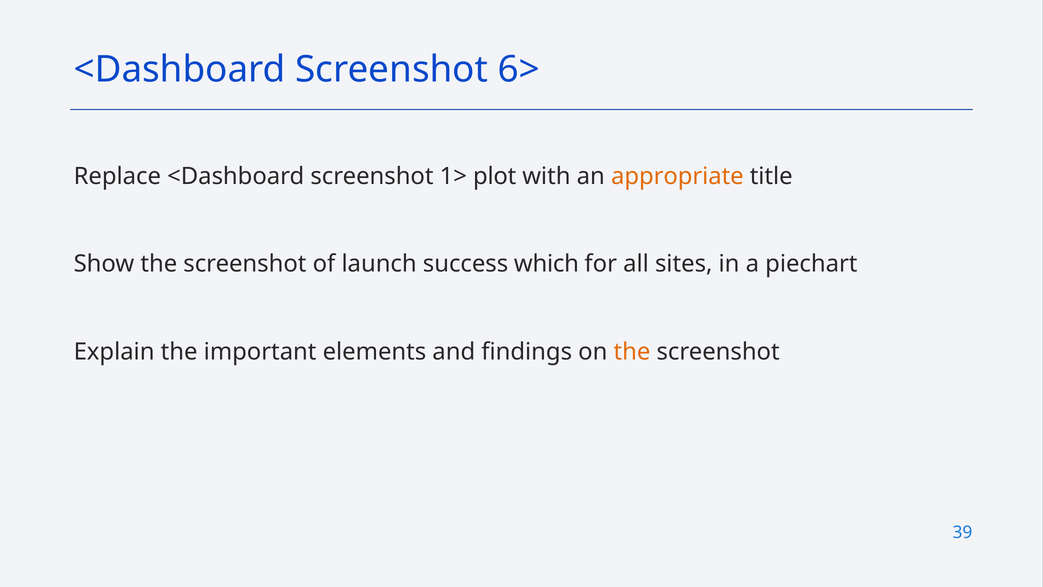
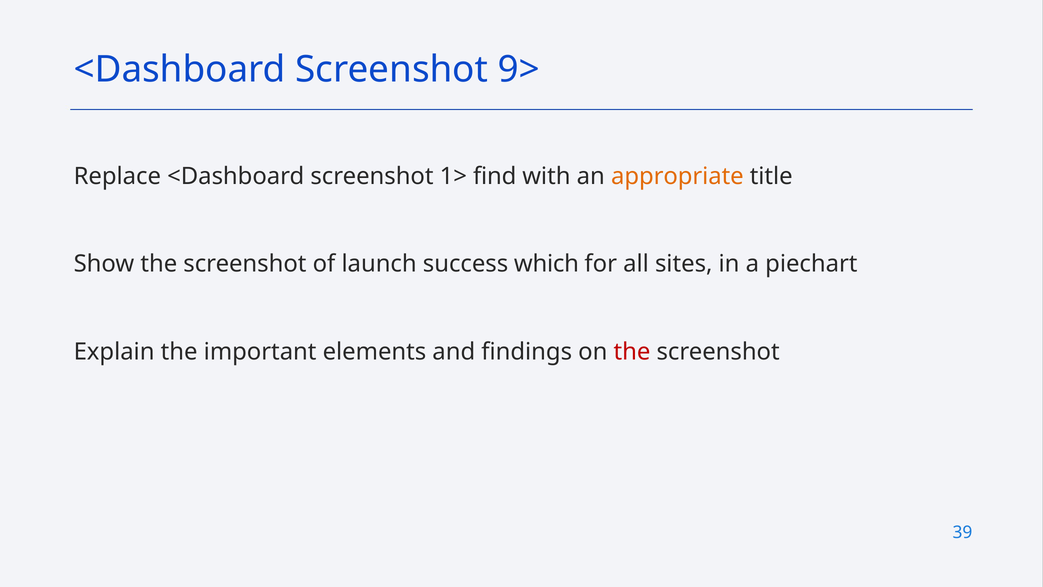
6>: 6> -> 9>
plot: plot -> find
the at (632, 351) colour: orange -> red
